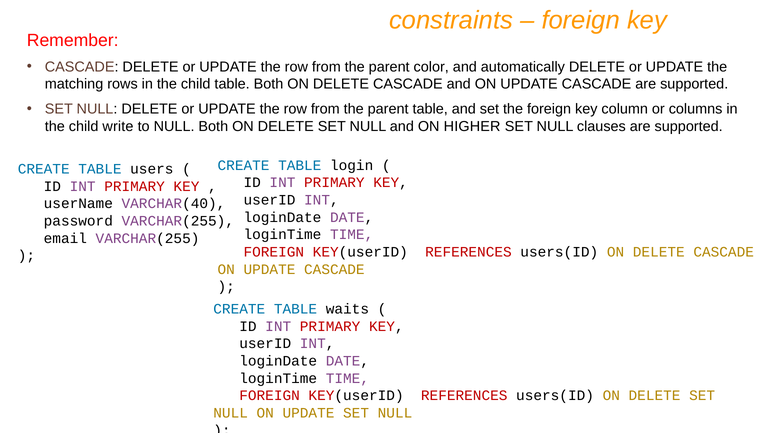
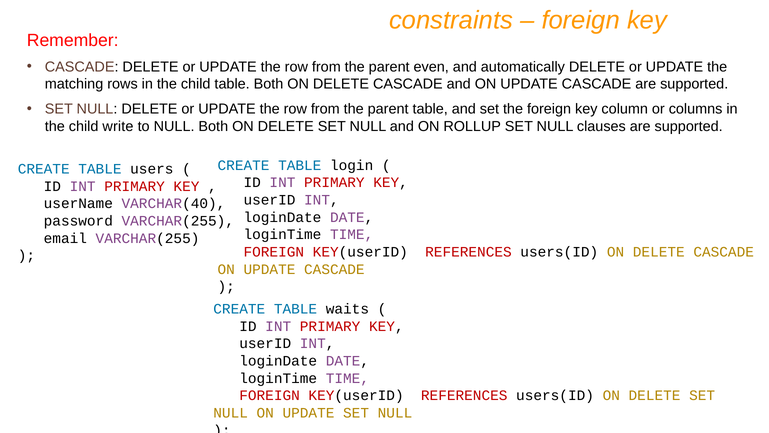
color: color -> even
HIGHER: HIGHER -> ROLLUP
